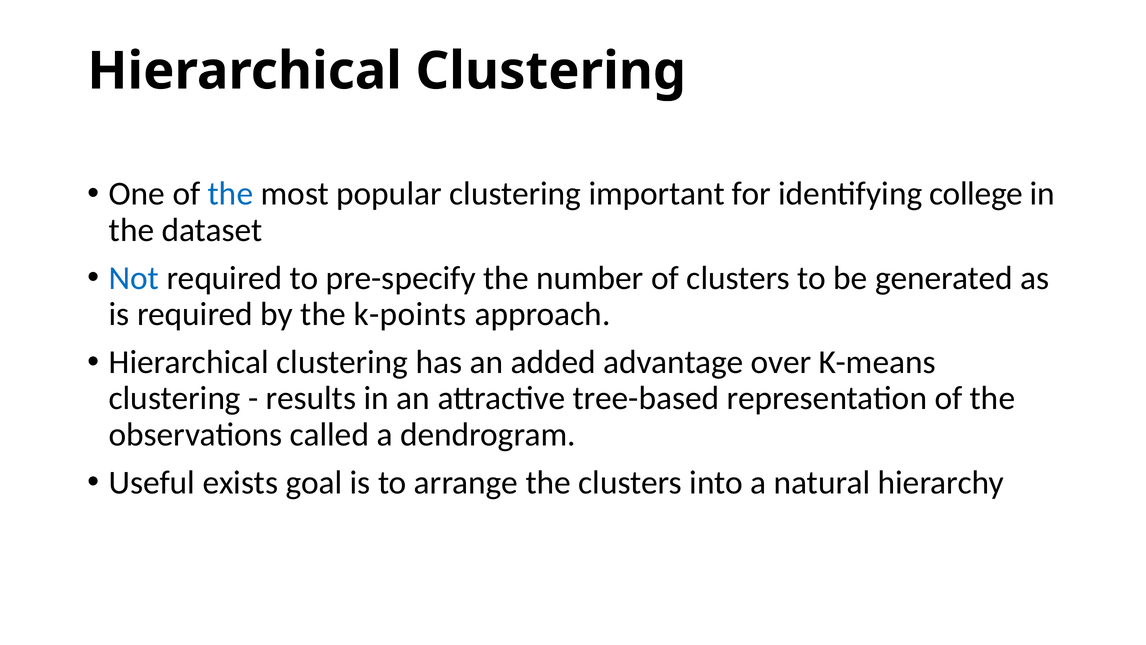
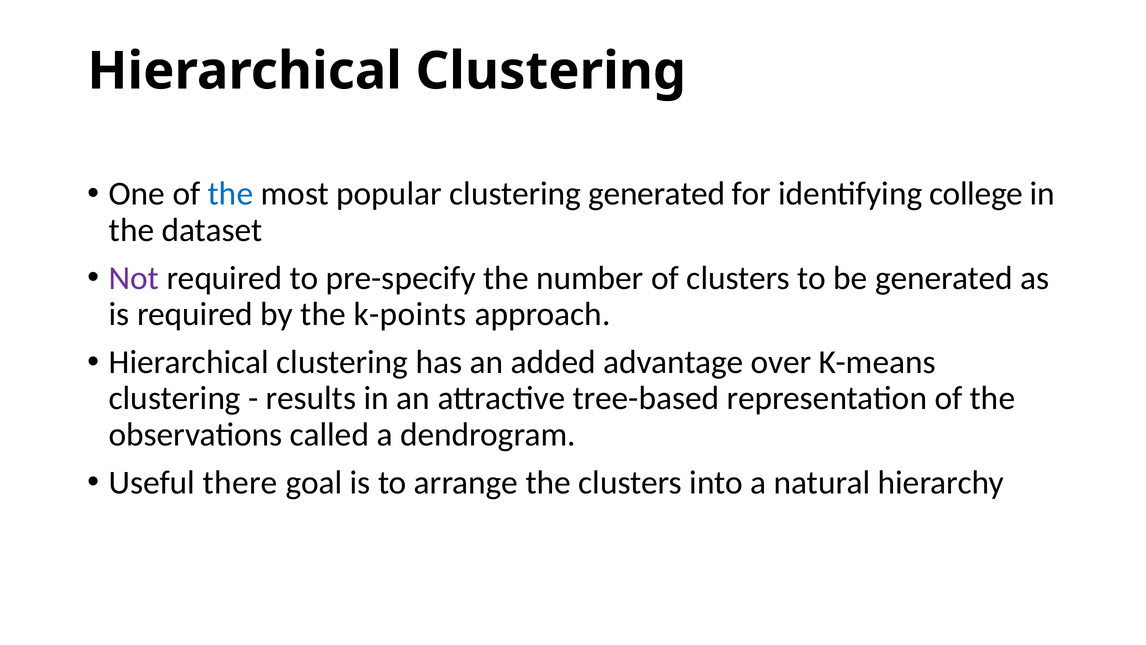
clustering important: important -> generated
Not colour: blue -> purple
exists: exists -> there
